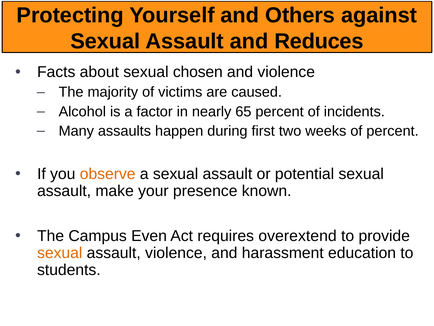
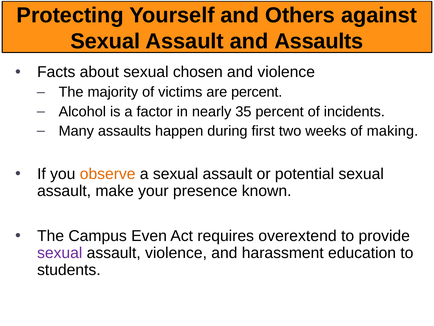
and Reduces: Reduces -> Assaults
are caused: caused -> percent
65: 65 -> 35
of percent: percent -> making
sexual at (60, 253) colour: orange -> purple
